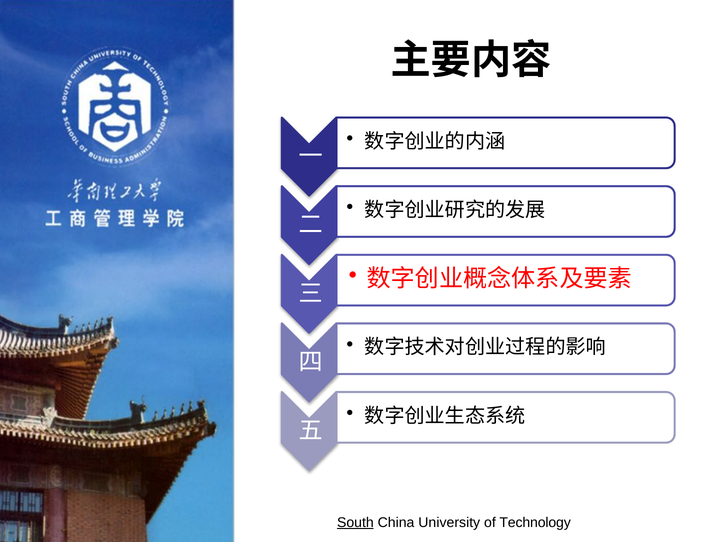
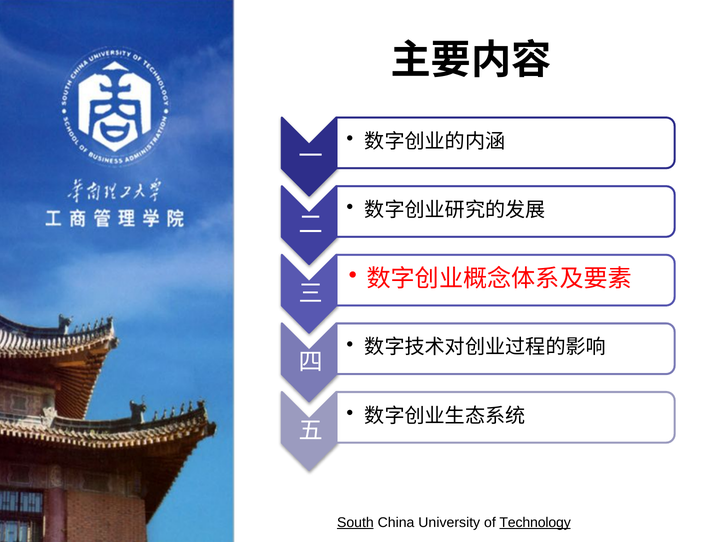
Technology underline: none -> present
